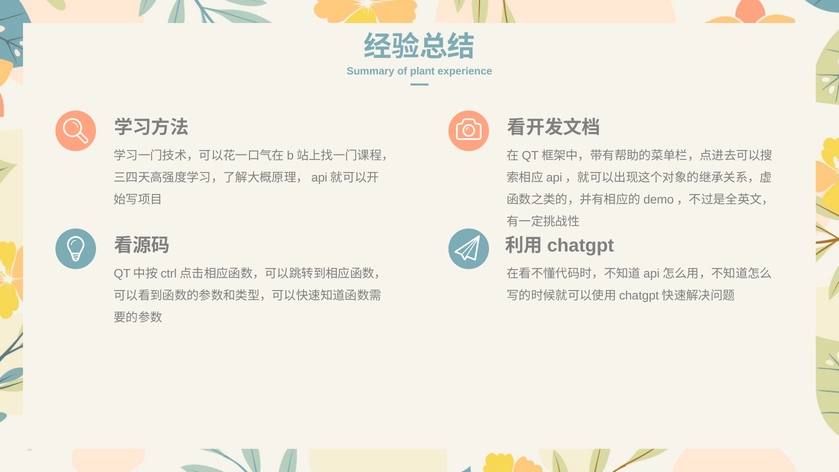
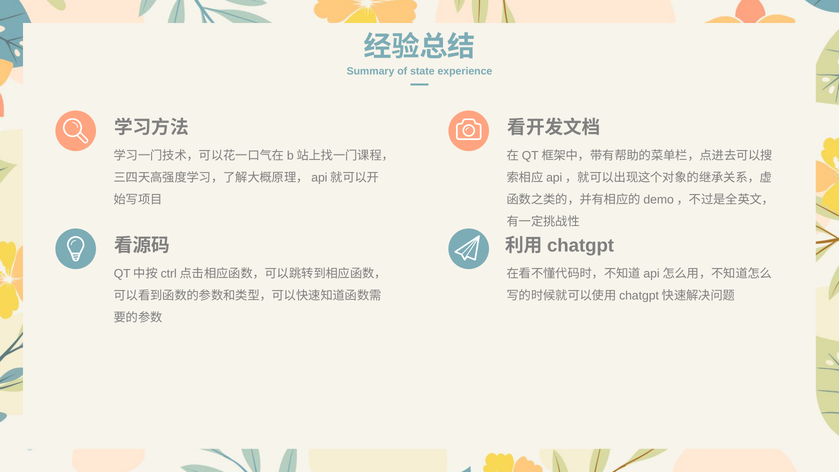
plant: plant -> state
